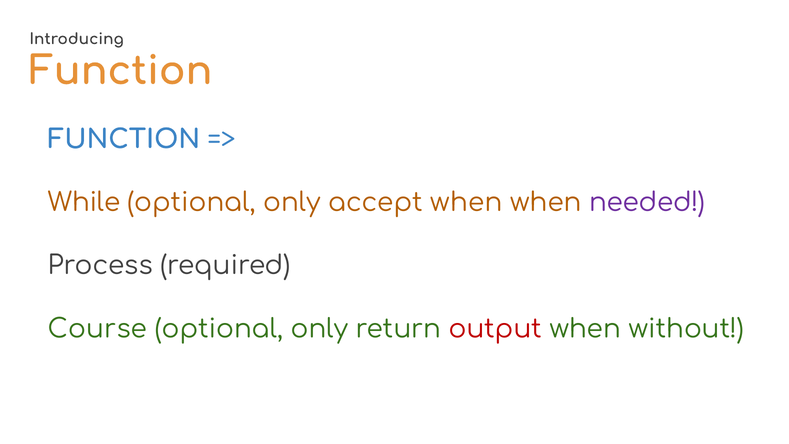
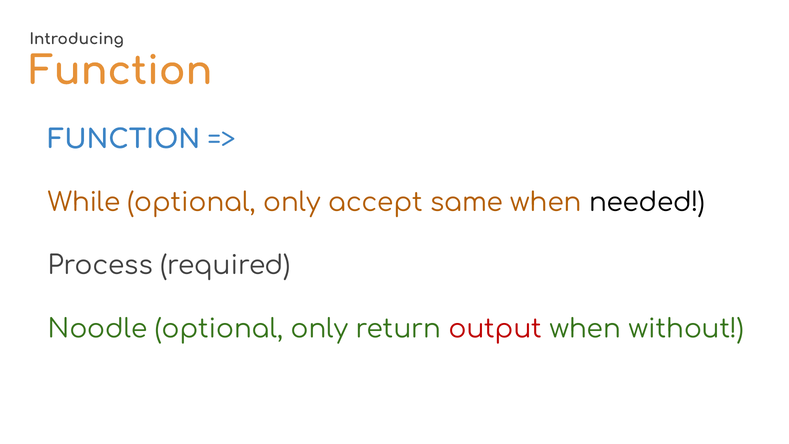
accept when: when -> same
needed colour: purple -> black
Course: Course -> Noodle
